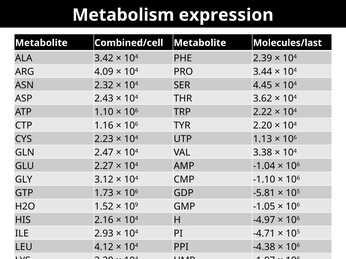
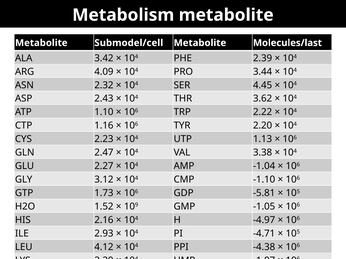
Metabolism expression: expression -> metabolite
Combined/cell: Combined/cell -> Submodel/cell
